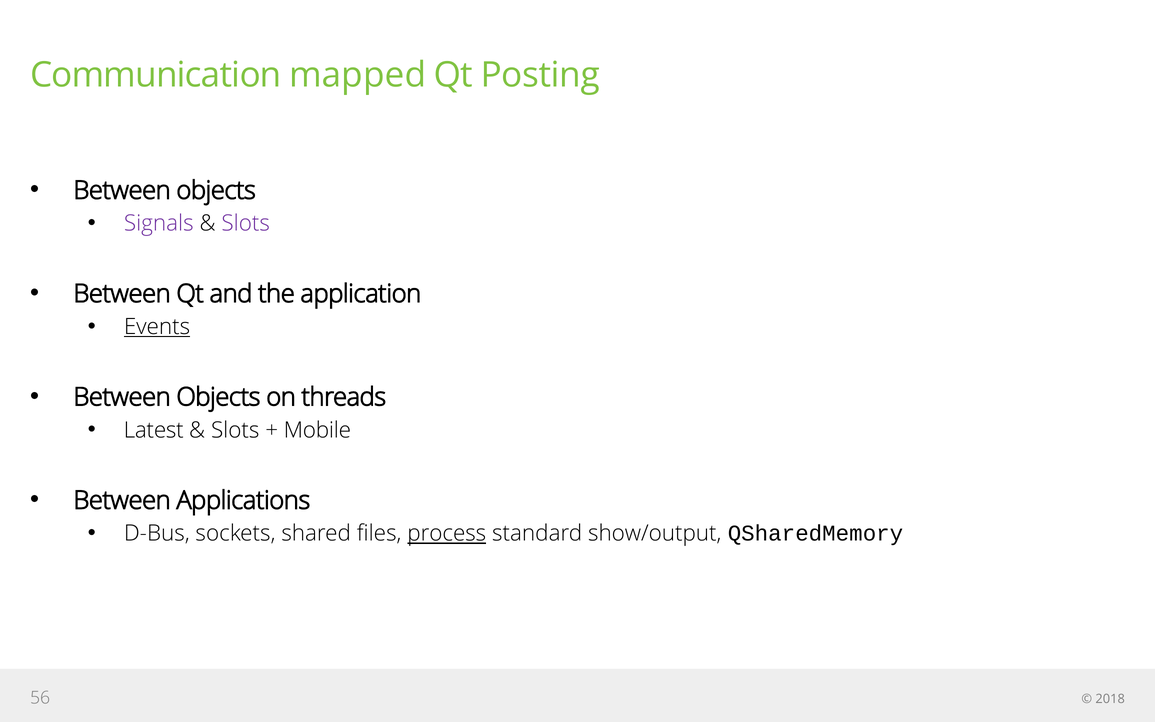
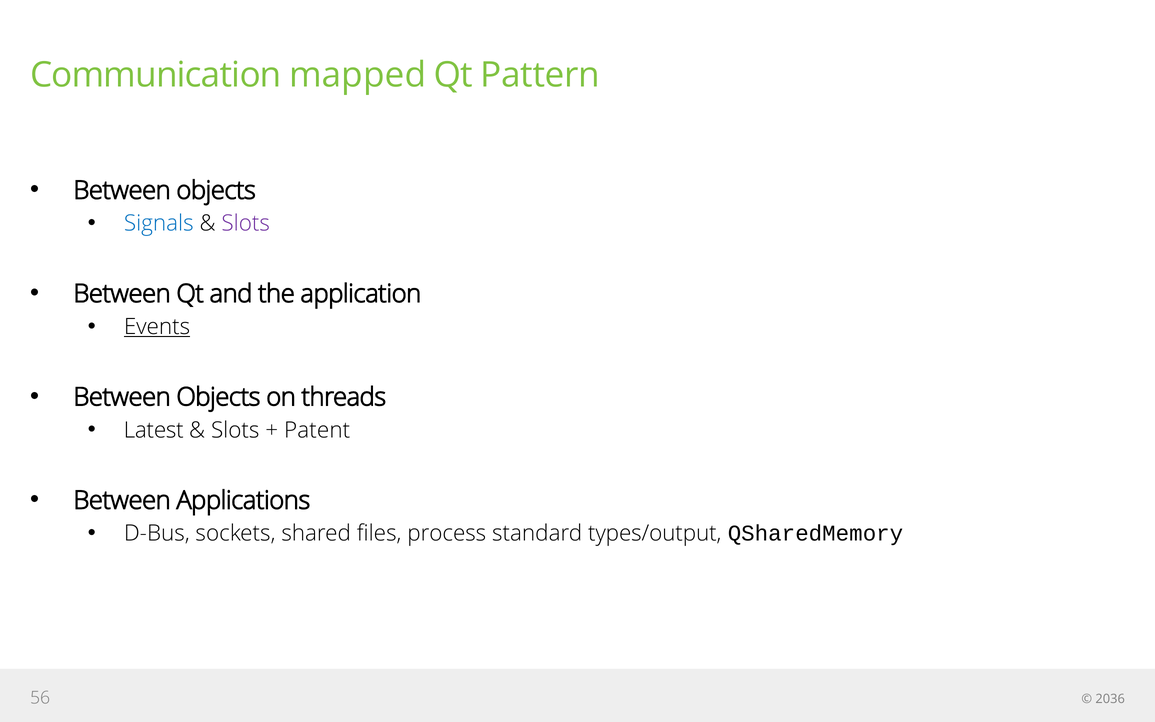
Posting: Posting -> Pattern
Signals colour: purple -> blue
Mobile: Mobile -> Patent
process underline: present -> none
show/output: show/output -> types/output
2018: 2018 -> 2036
